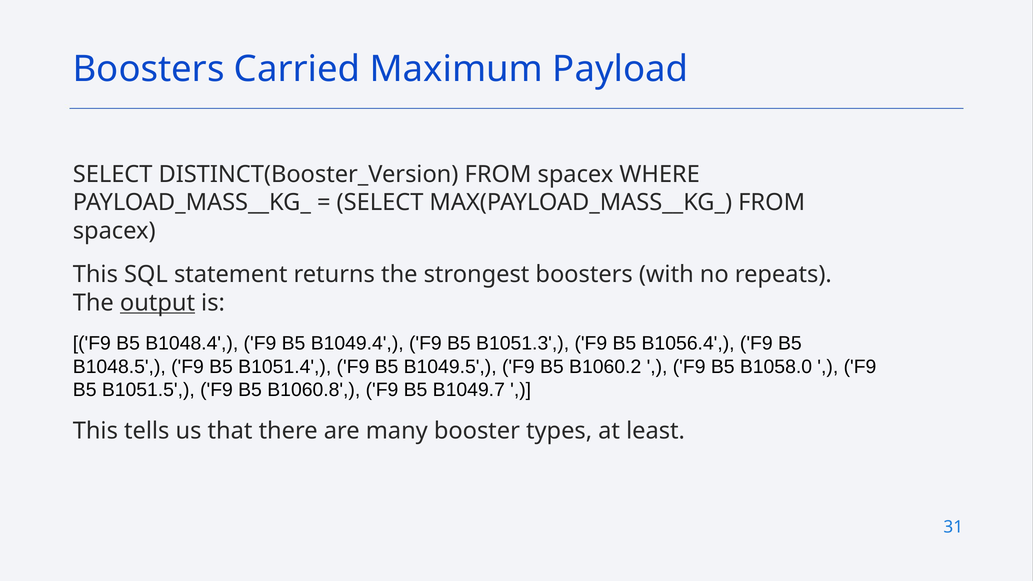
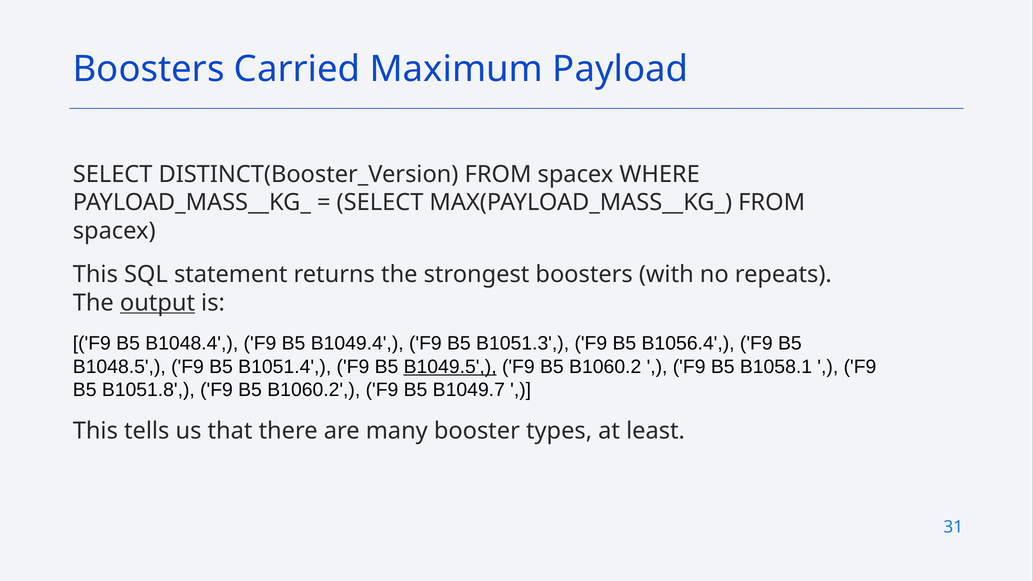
B1049.5 underline: none -> present
B1058.0: B1058.0 -> B1058.1
B1051.5: B1051.5 -> B1051.8
B1060.8 at (314, 390): B1060.8 -> B1060.2
